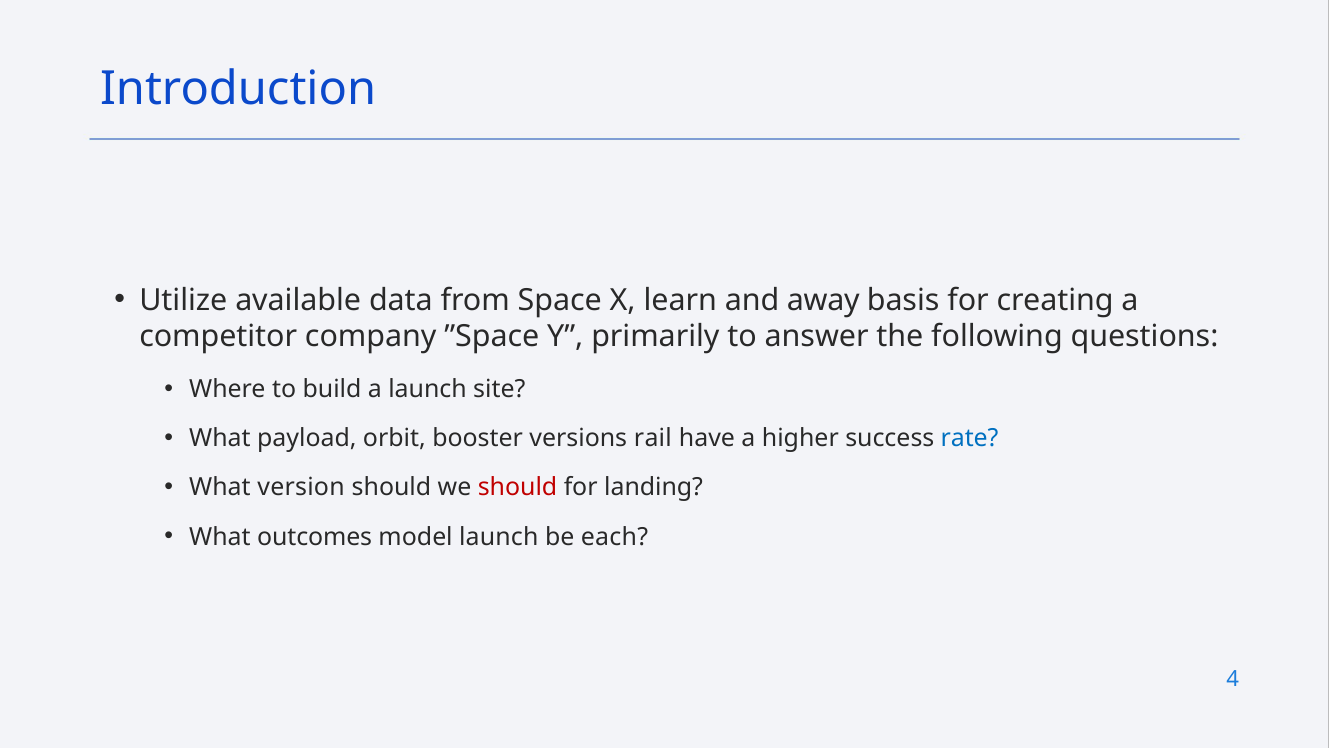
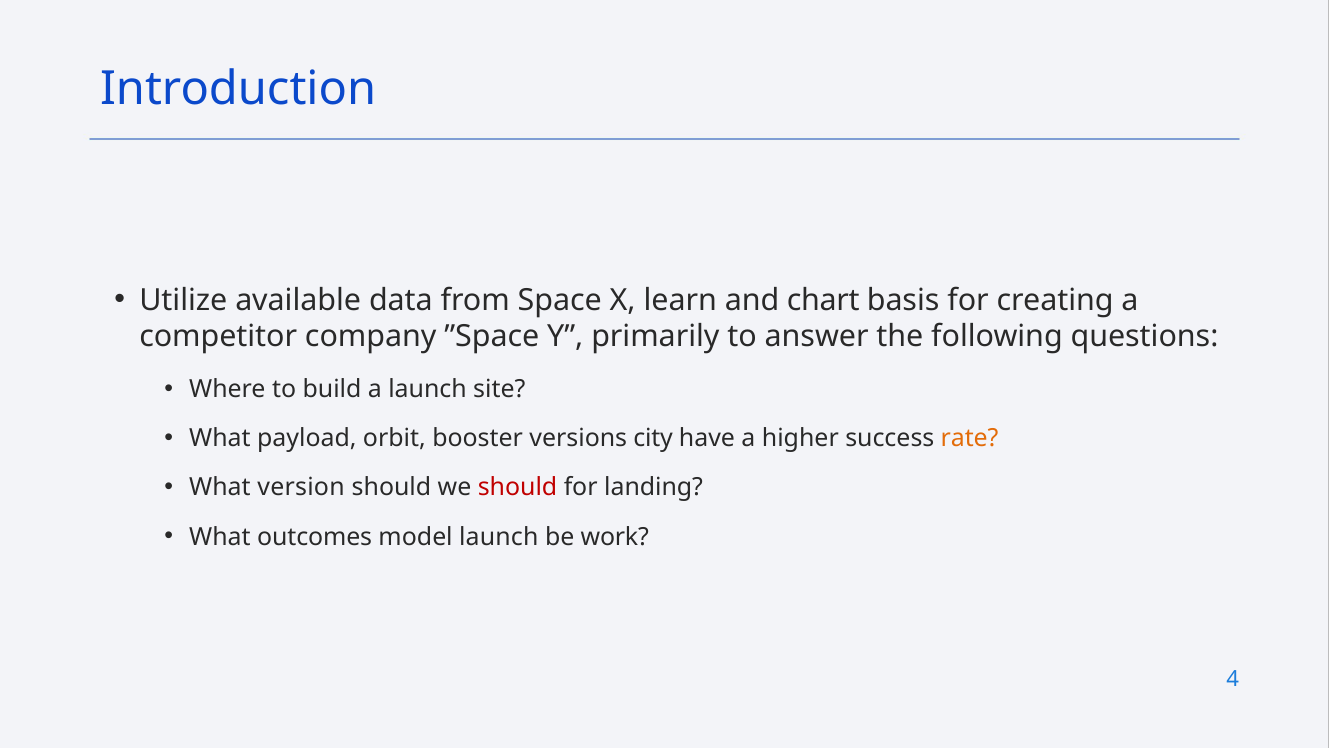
away: away -> chart
rail: rail -> city
rate colour: blue -> orange
each: each -> work
